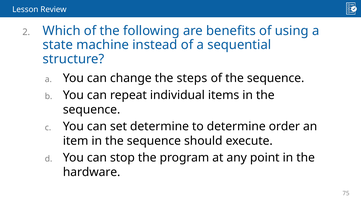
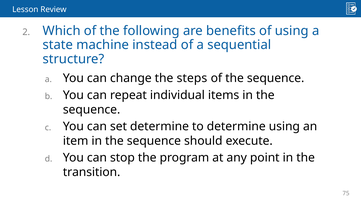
determine order: order -> using
hardware: hardware -> transition
